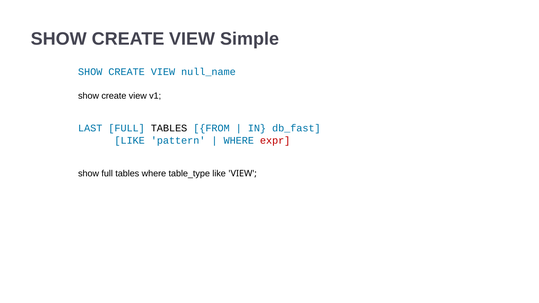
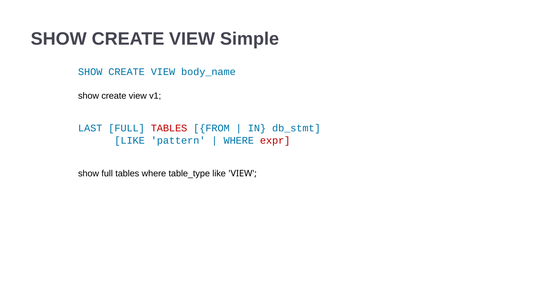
null_name: null_name -> body_name
TABLES at (169, 128) colour: black -> red
db_fast: db_fast -> db_stmt
